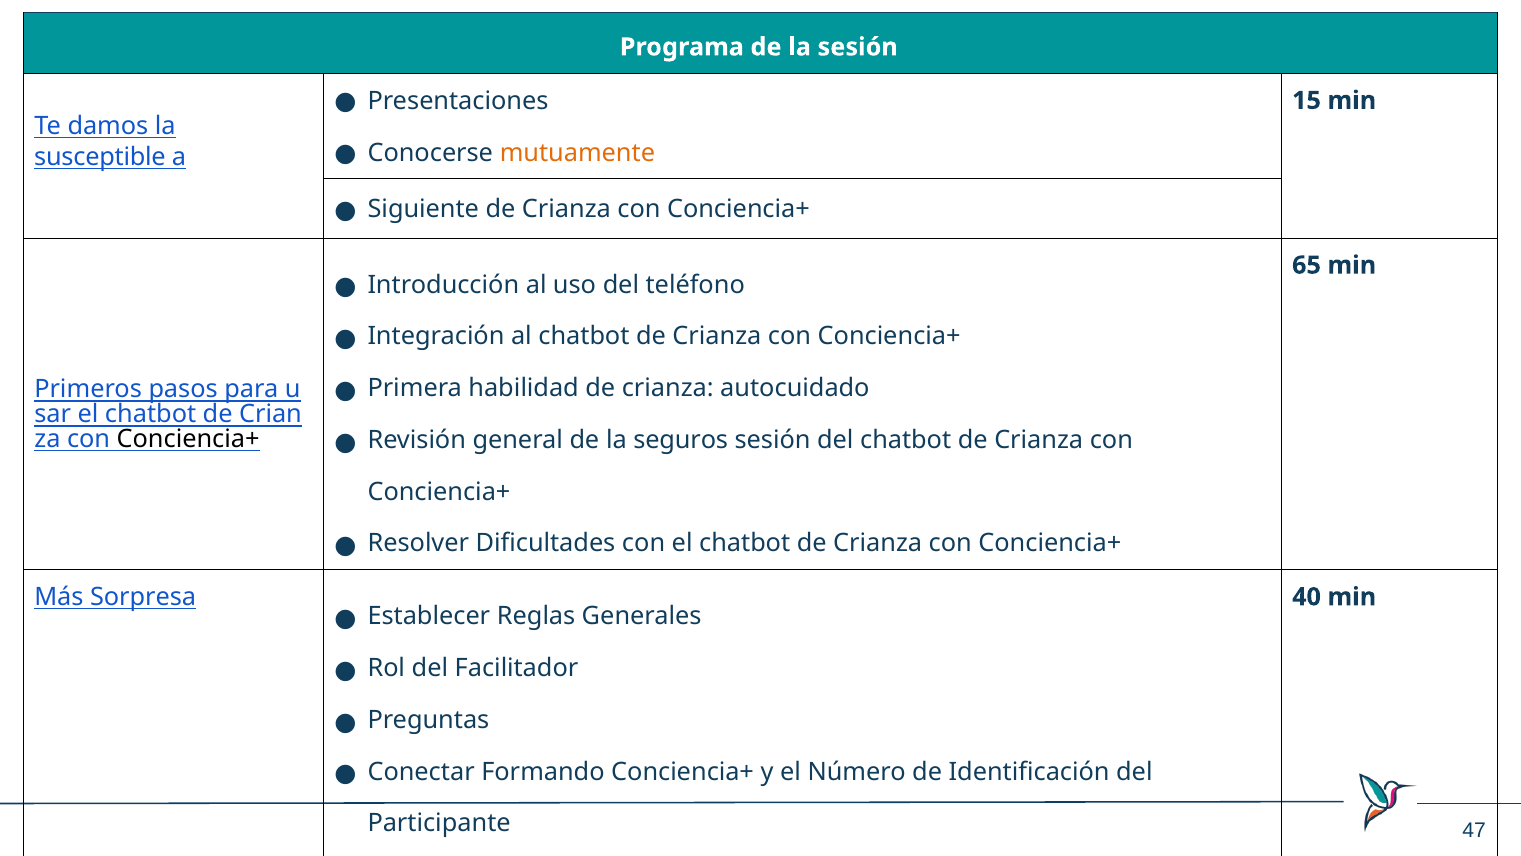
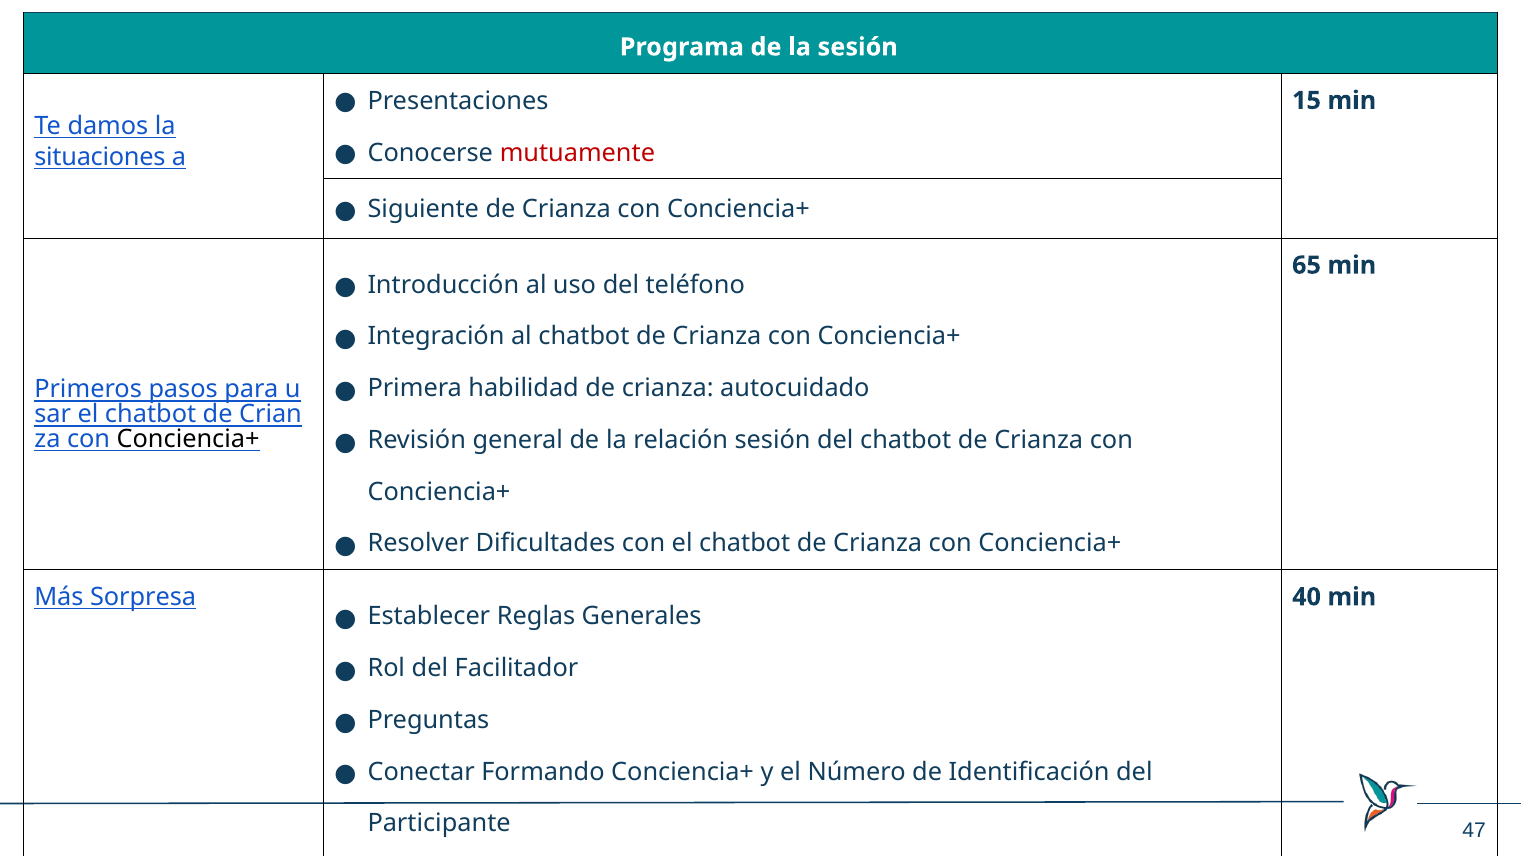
mutuamente colour: orange -> red
susceptible: susceptible -> situaciones
seguros: seguros -> relación
